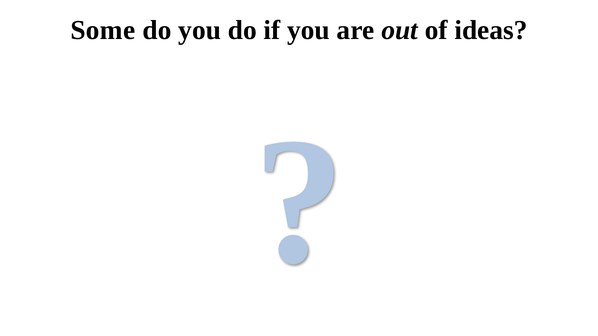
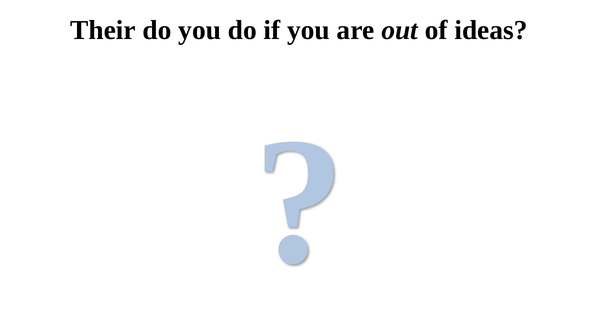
Some: Some -> Their
